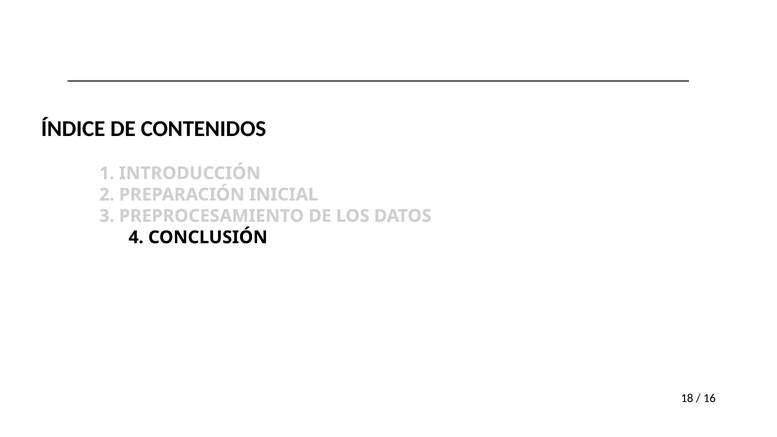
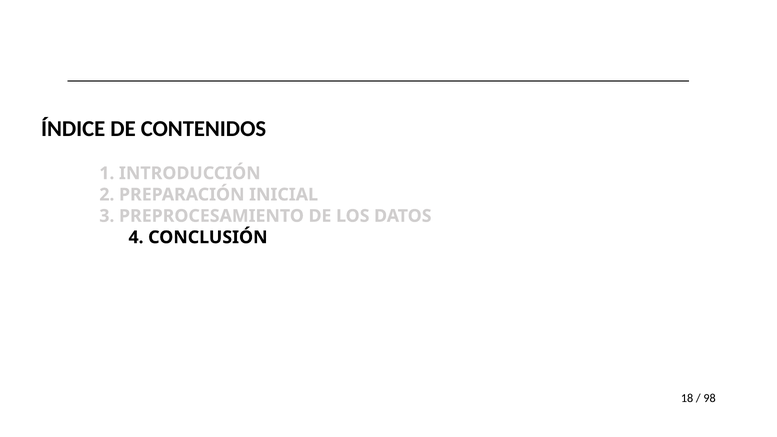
16: 16 -> 98
